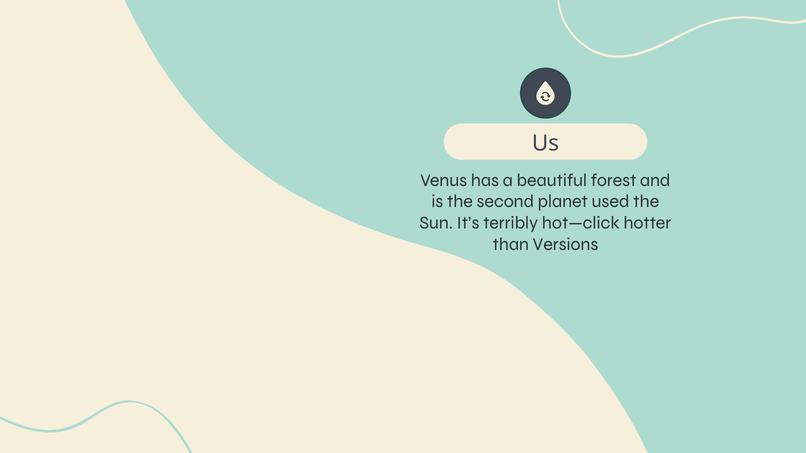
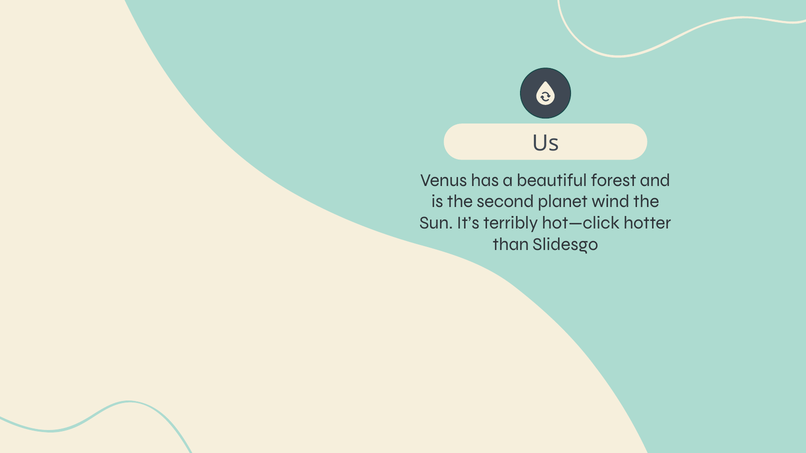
used: used -> wind
Versions: Versions -> Slidesgo
